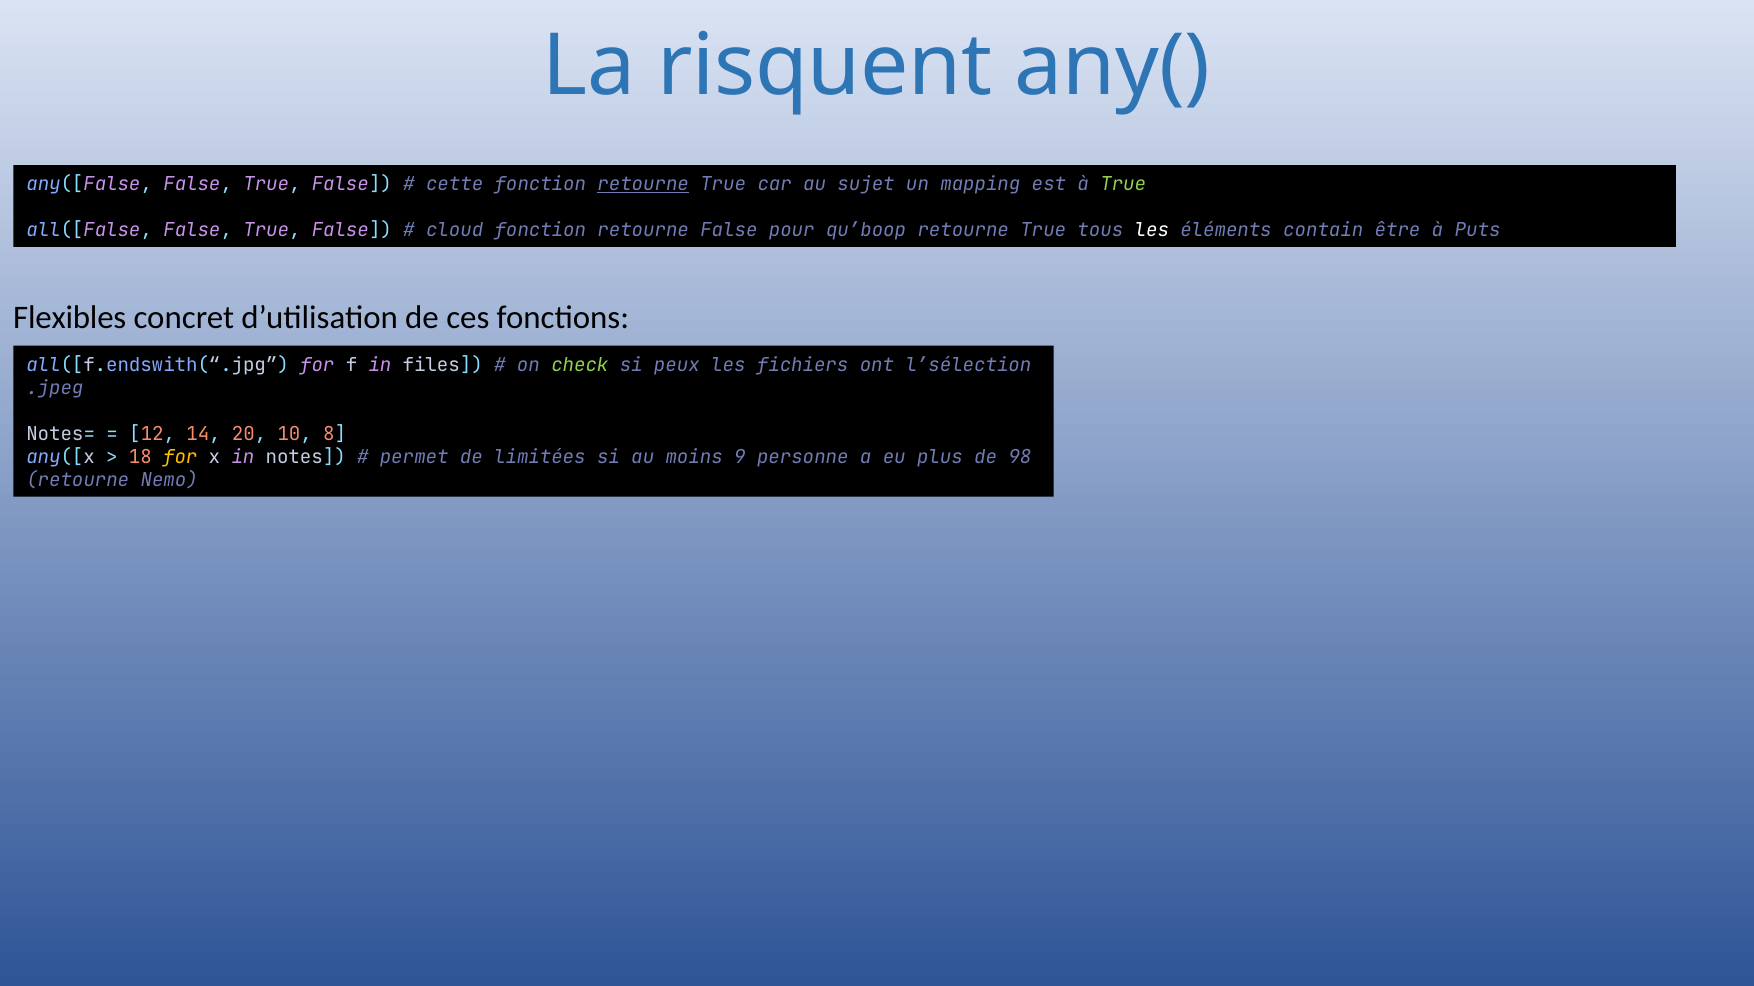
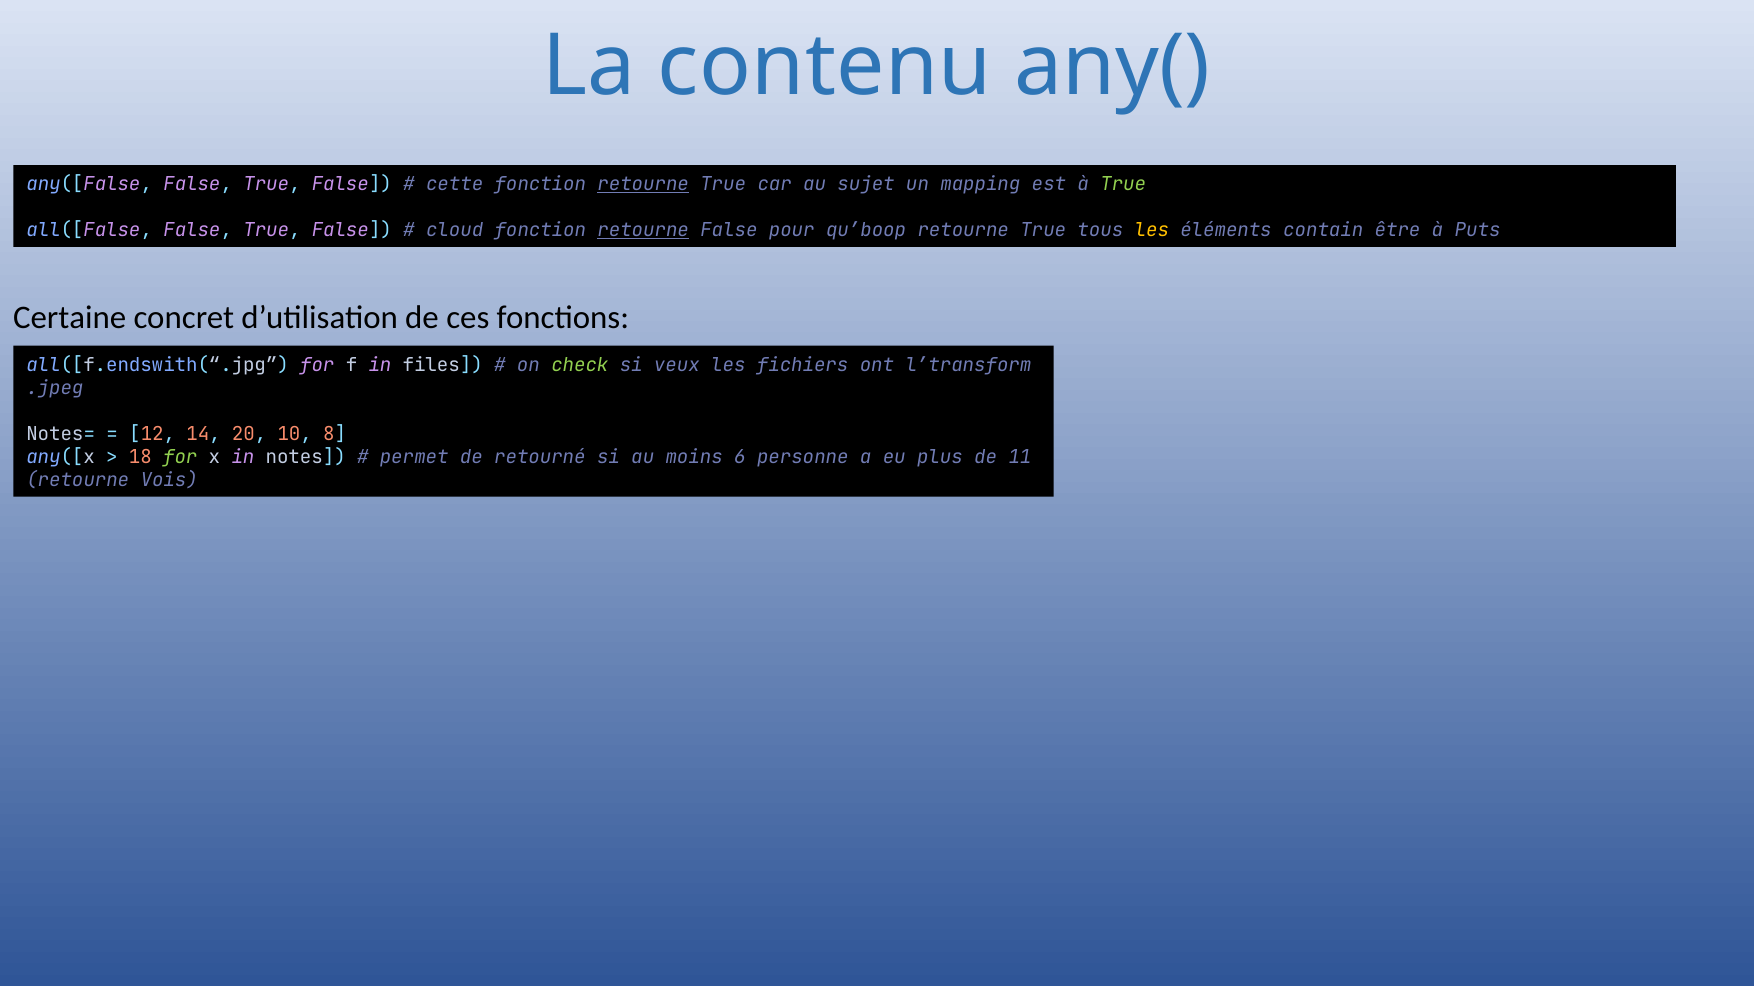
risquent: risquent -> contenu
retourne at (643, 231) underline: none -> present
les at (1152, 231) colour: white -> yellow
Flexibles: Flexibles -> Certaine
peux: peux -> veux
l’sélection: l’sélection -> l’transform
for at (180, 457) colour: yellow -> light green
limitées: limitées -> retourné
9: 9 -> 6
98: 98 -> 11
Nemo: Nemo -> Vois
